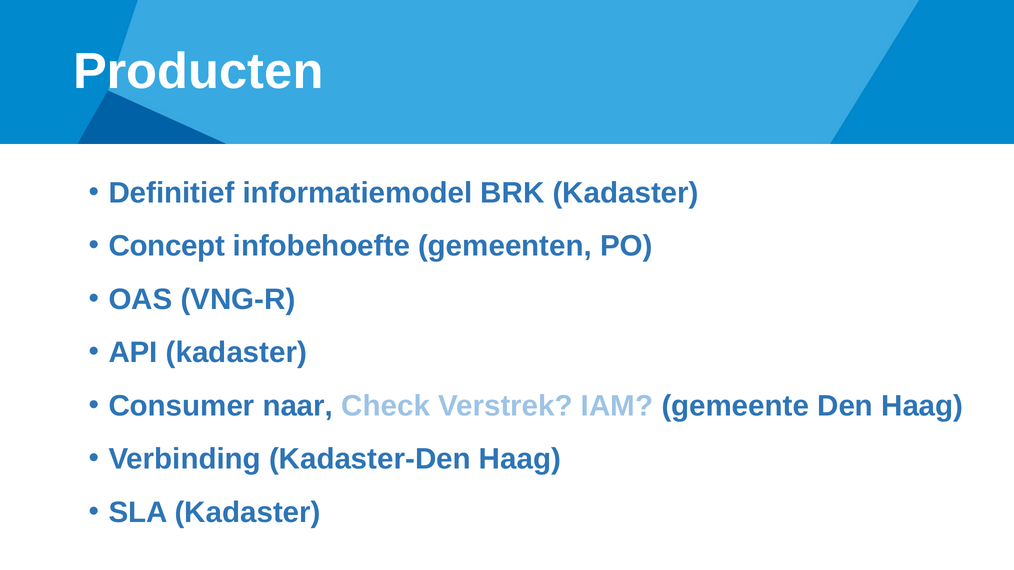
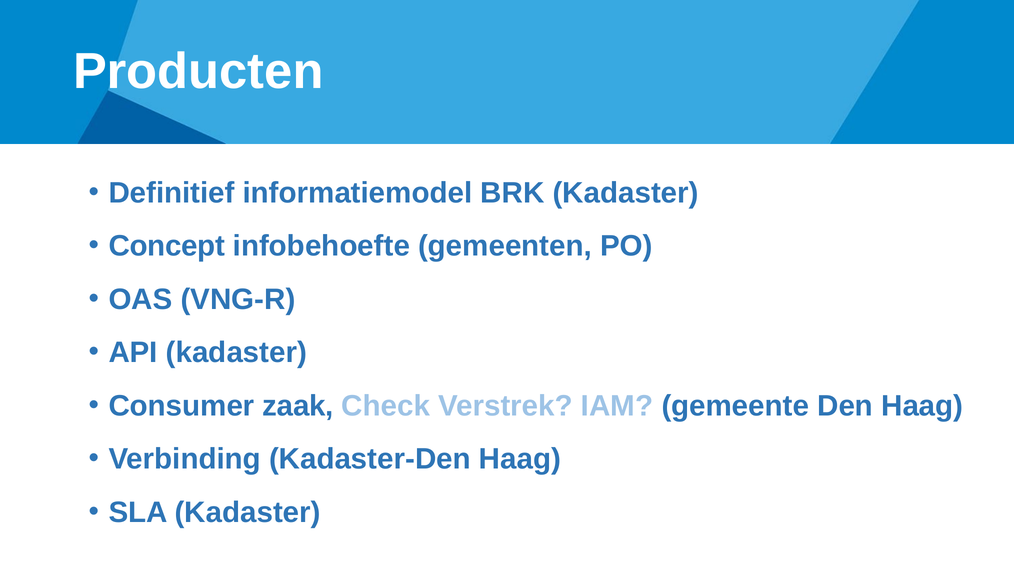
naar: naar -> zaak
